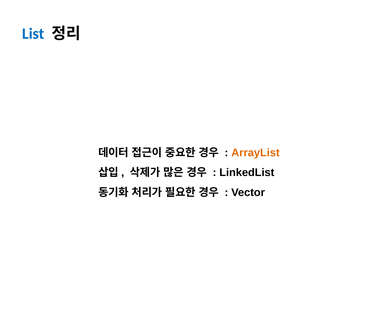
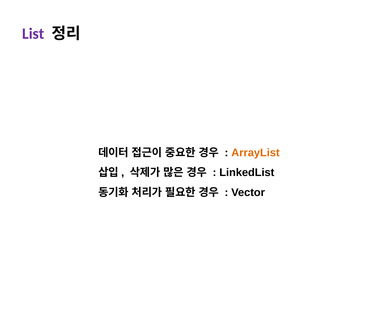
List colour: blue -> purple
